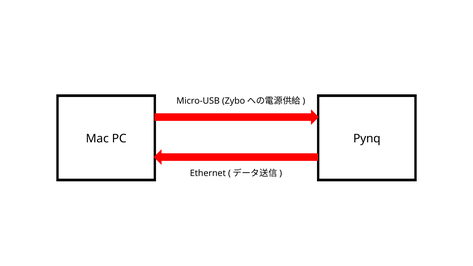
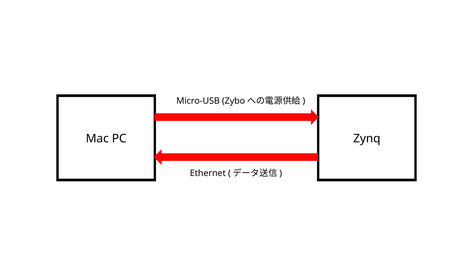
Pynq: Pynq -> Zynq
